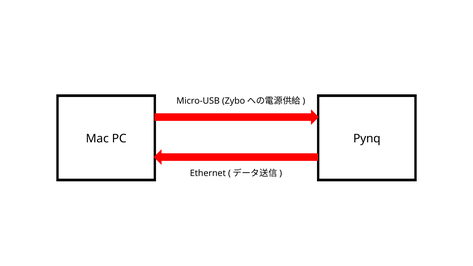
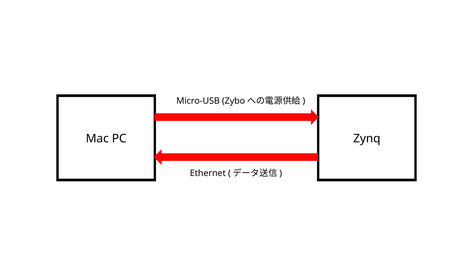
Pynq: Pynq -> Zynq
